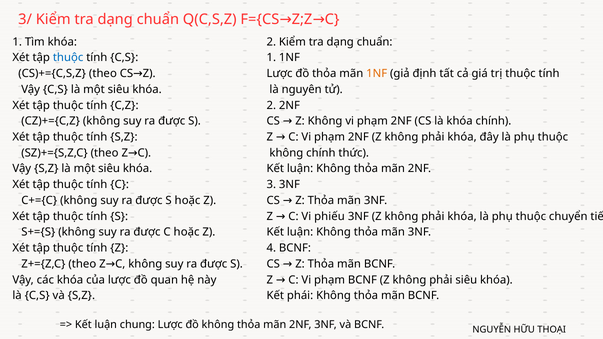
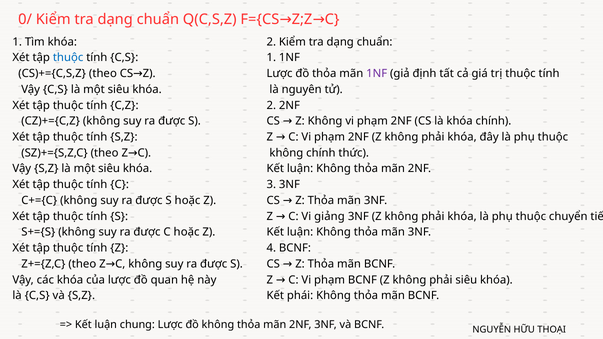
3/: 3/ -> 0/
1NF at (377, 74) colour: orange -> purple
phiếu: phiếu -> giảng
